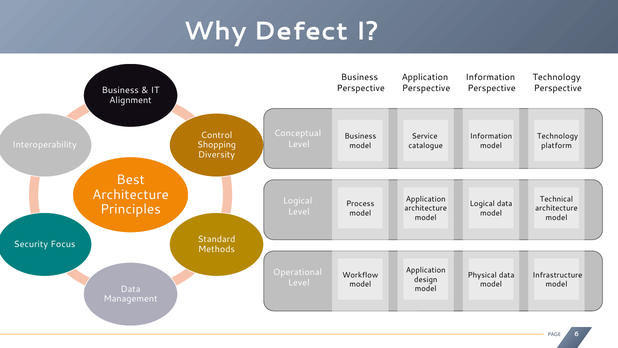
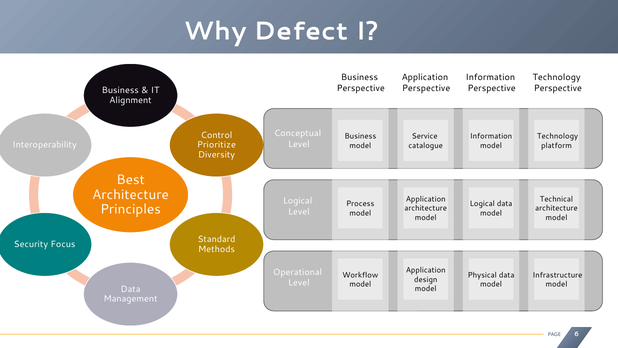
Shopping: Shopping -> Prioritize
